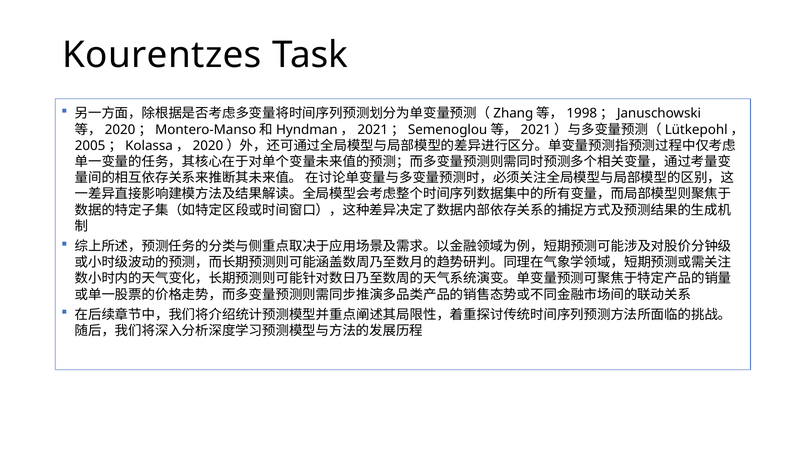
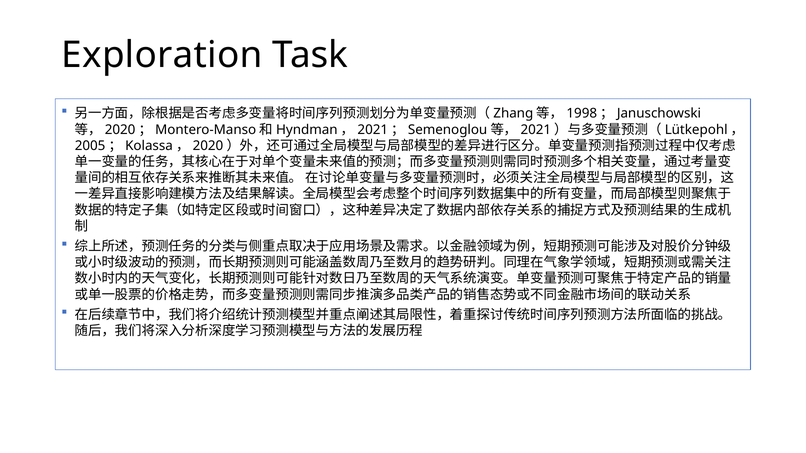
Kourentzes: Kourentzes -> Exploration
